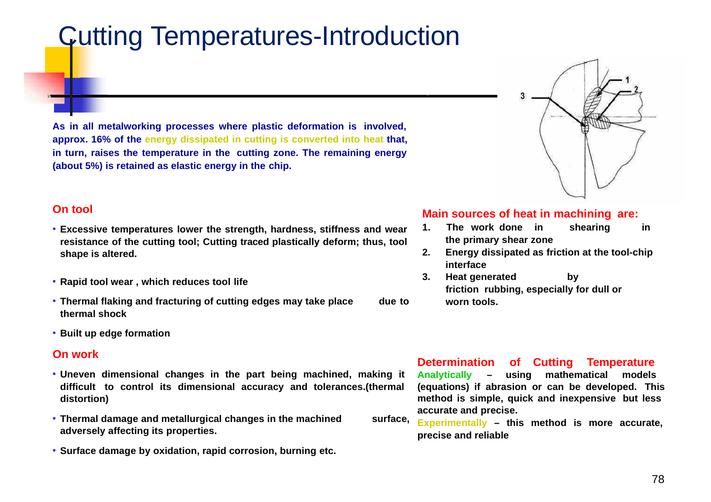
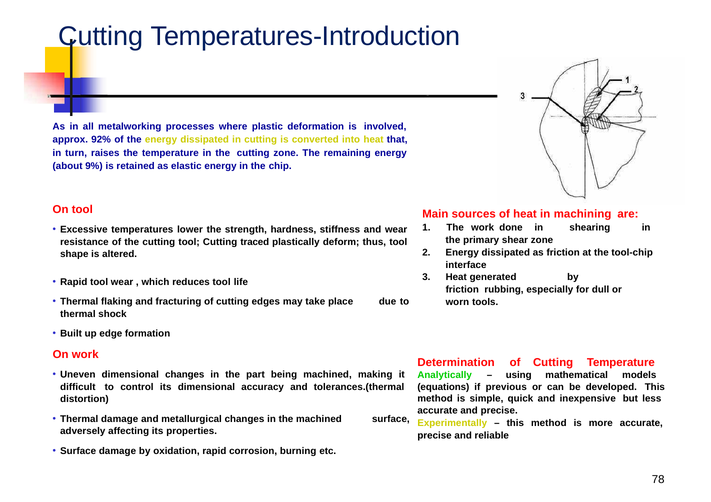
16%: 16% -> 92%
5%: 5% -> 9%
abrasion: abrasion -> previous
